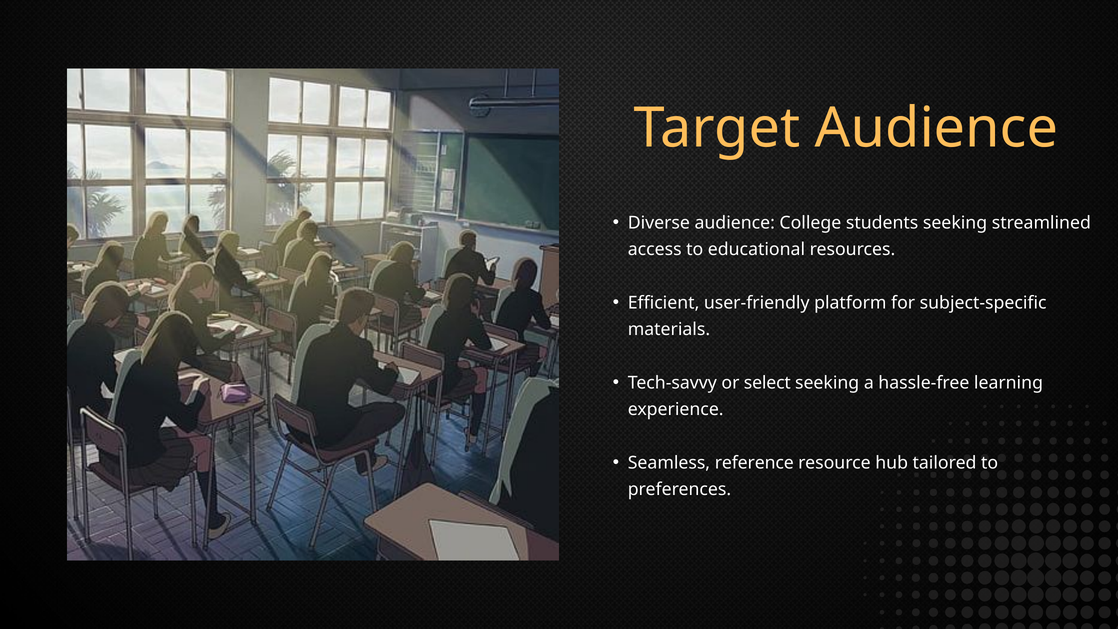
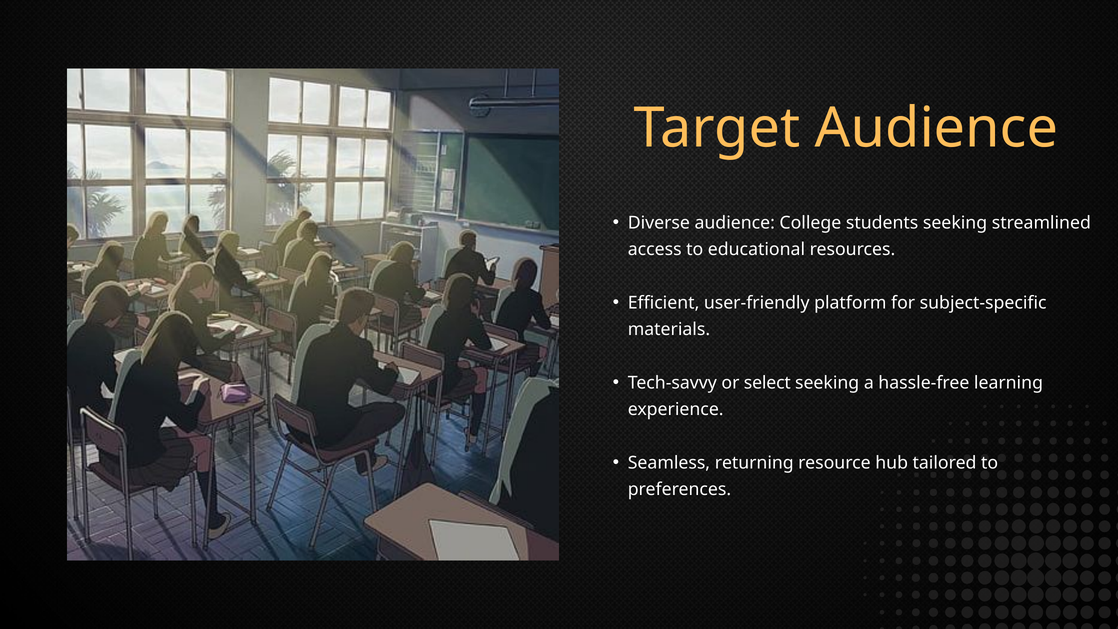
reference: reference -> returning
